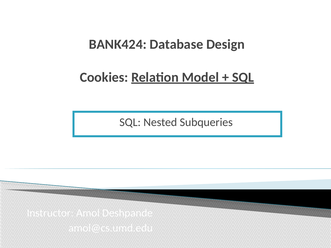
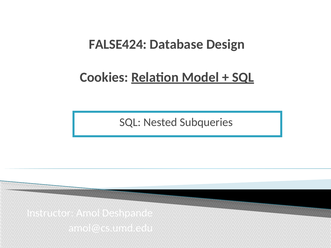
BANK424: BANK424 -> FALSE424
